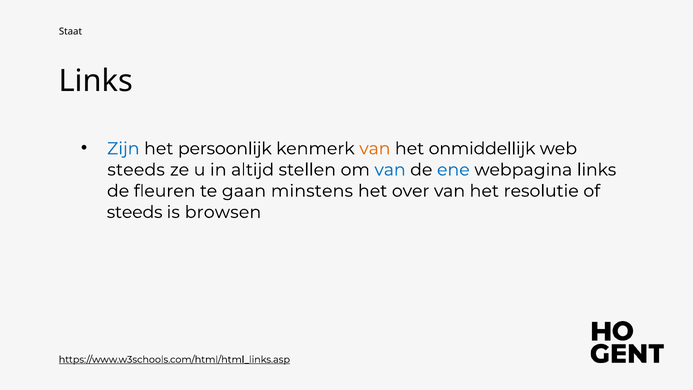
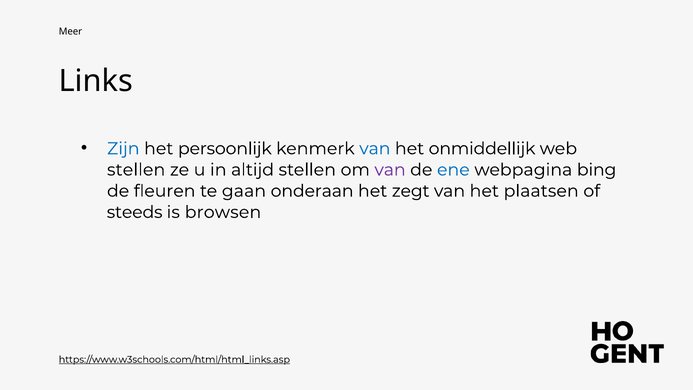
Staat: Staat -> Meer
van at (375, 149) colour: orange -> blue
steeds at (136, 170): steeds -> stellen
van at (390, 170) colour: blue -> purple
webpagina links: links -> bing
minstens: minstens -> onderaan
over: over -> zegt
resolutie: resolutie -> plaatsen
